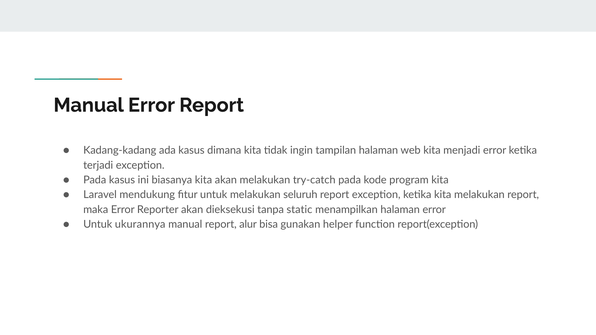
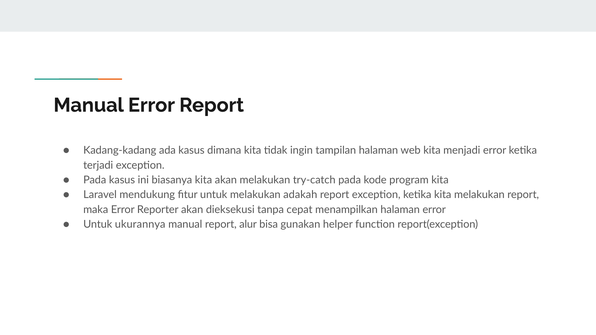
seluruh: seluruh -> adakah
static: static -> cepat
